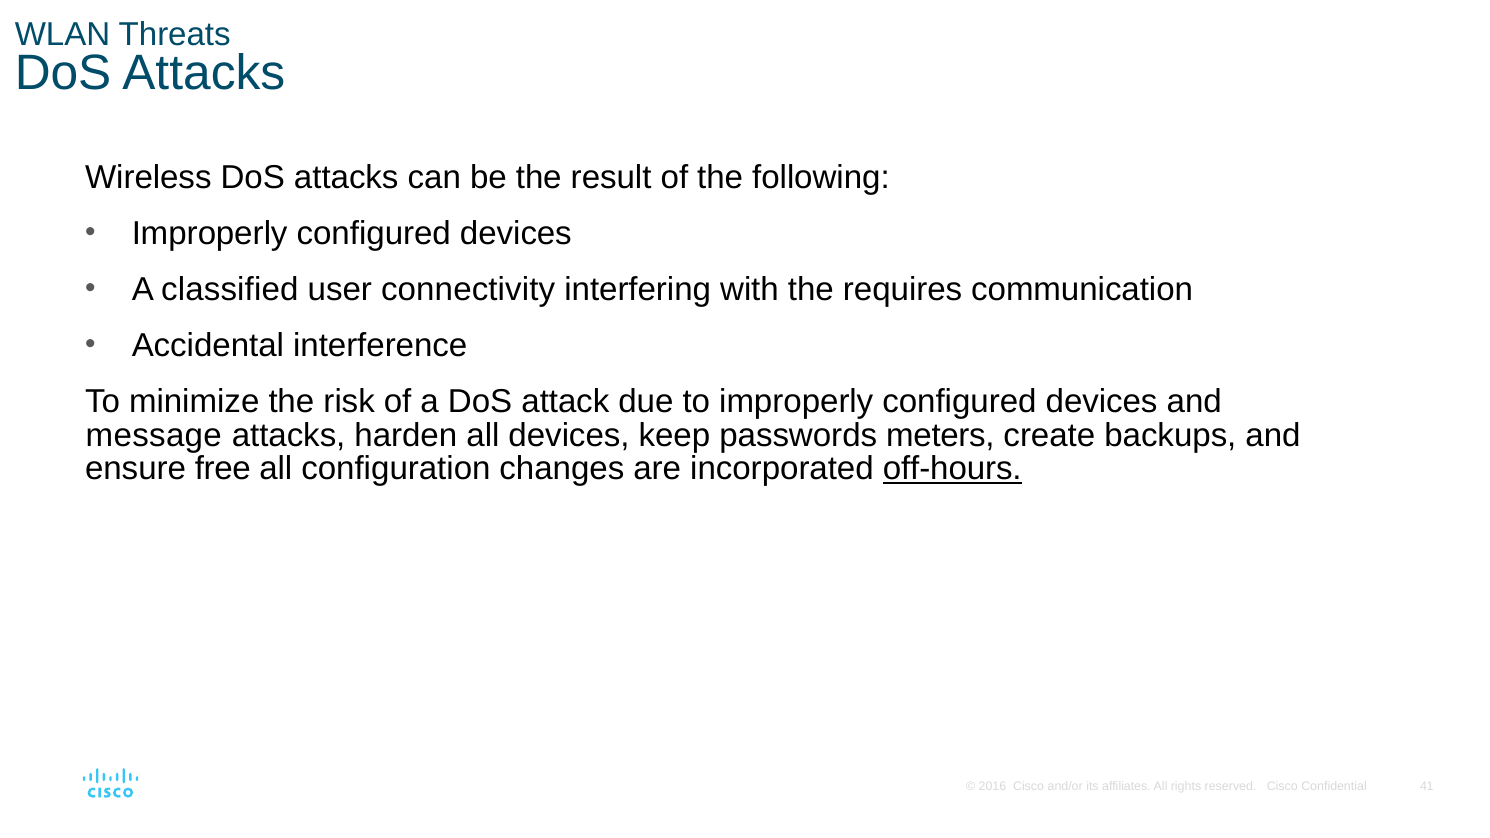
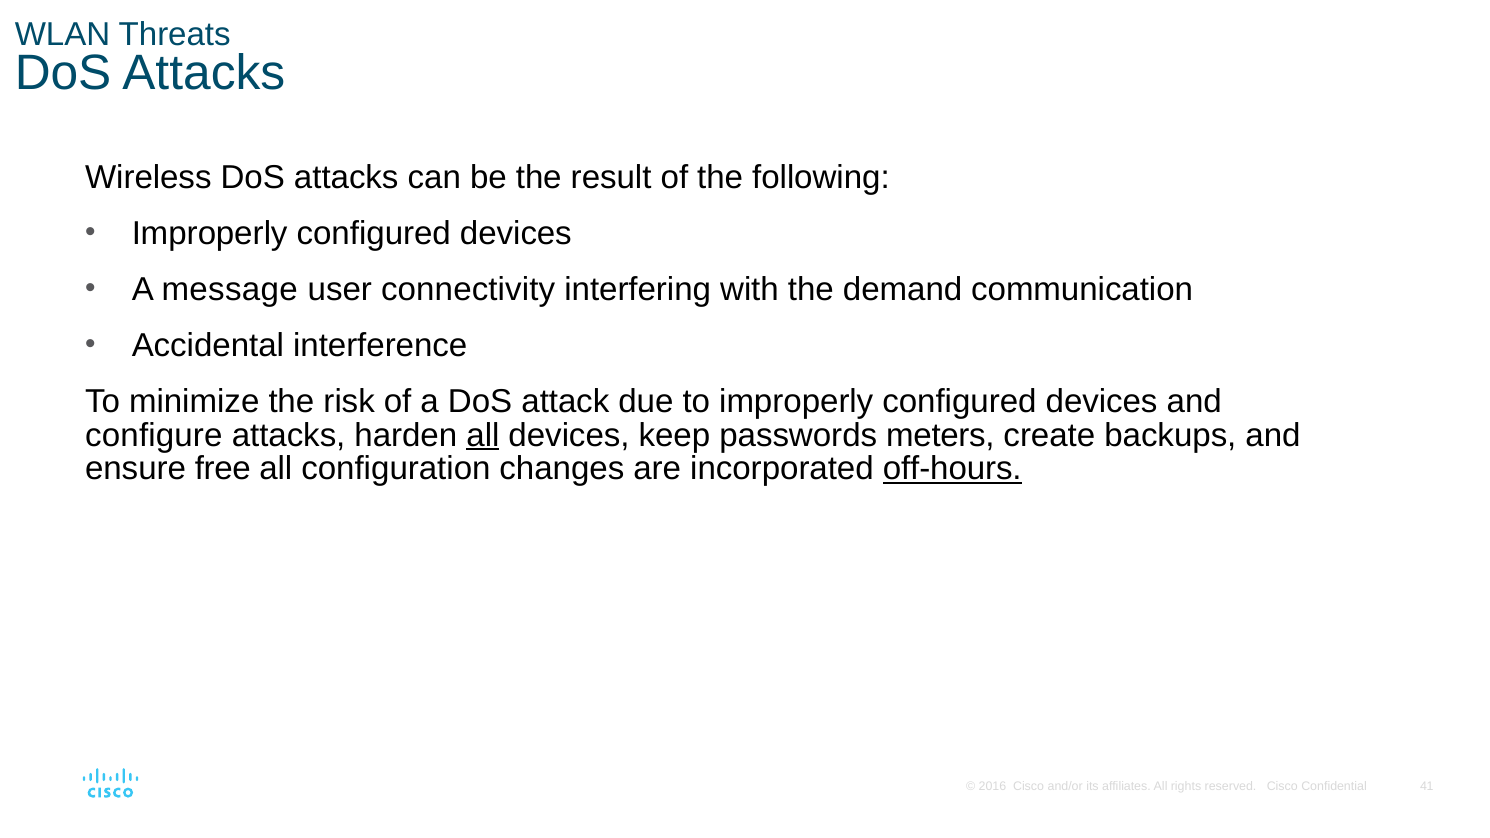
classified: classified -> message
requires: requires -> demand
message: message -> configure
all at (483, 435) underline: none -> present
